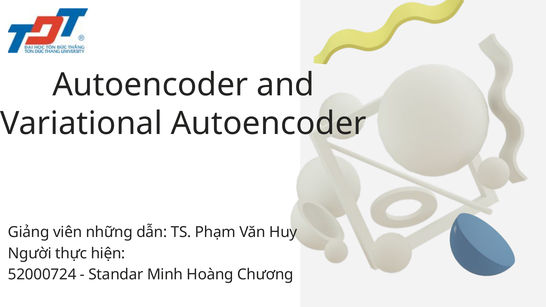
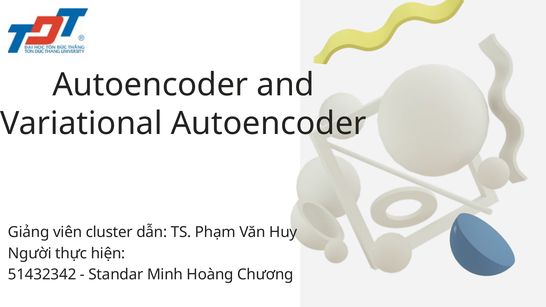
những: những -> cluster
52000724: 52000724 -> 51432342
